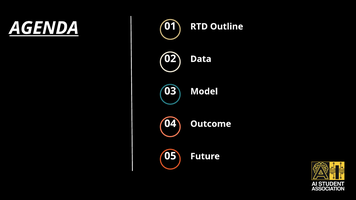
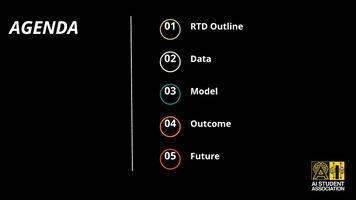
AGENDA underline: present -> none
